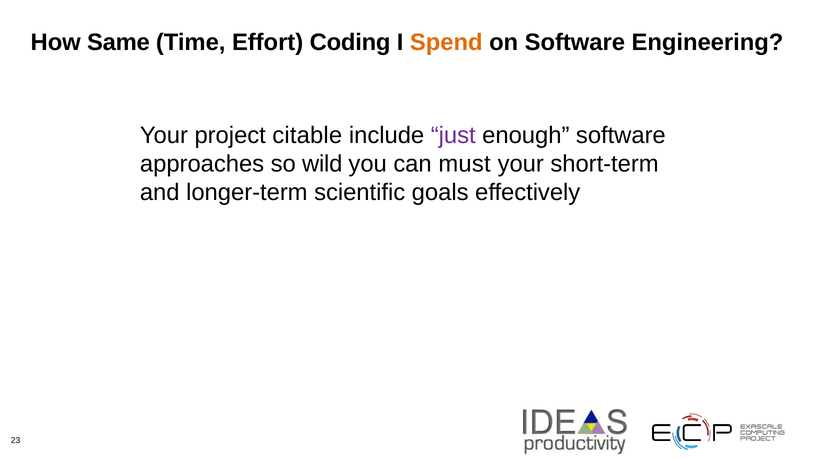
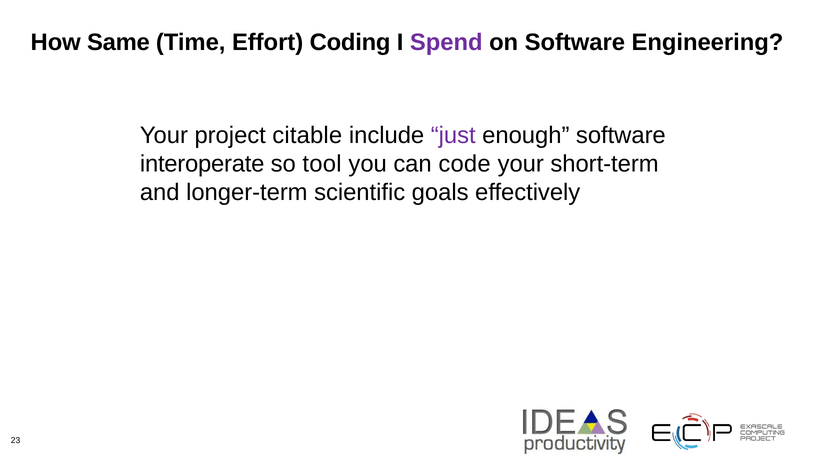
Spend colour: orange -> purple
approaches: approaches -> interoperate
wild: wild -> tool
must: must -> code
